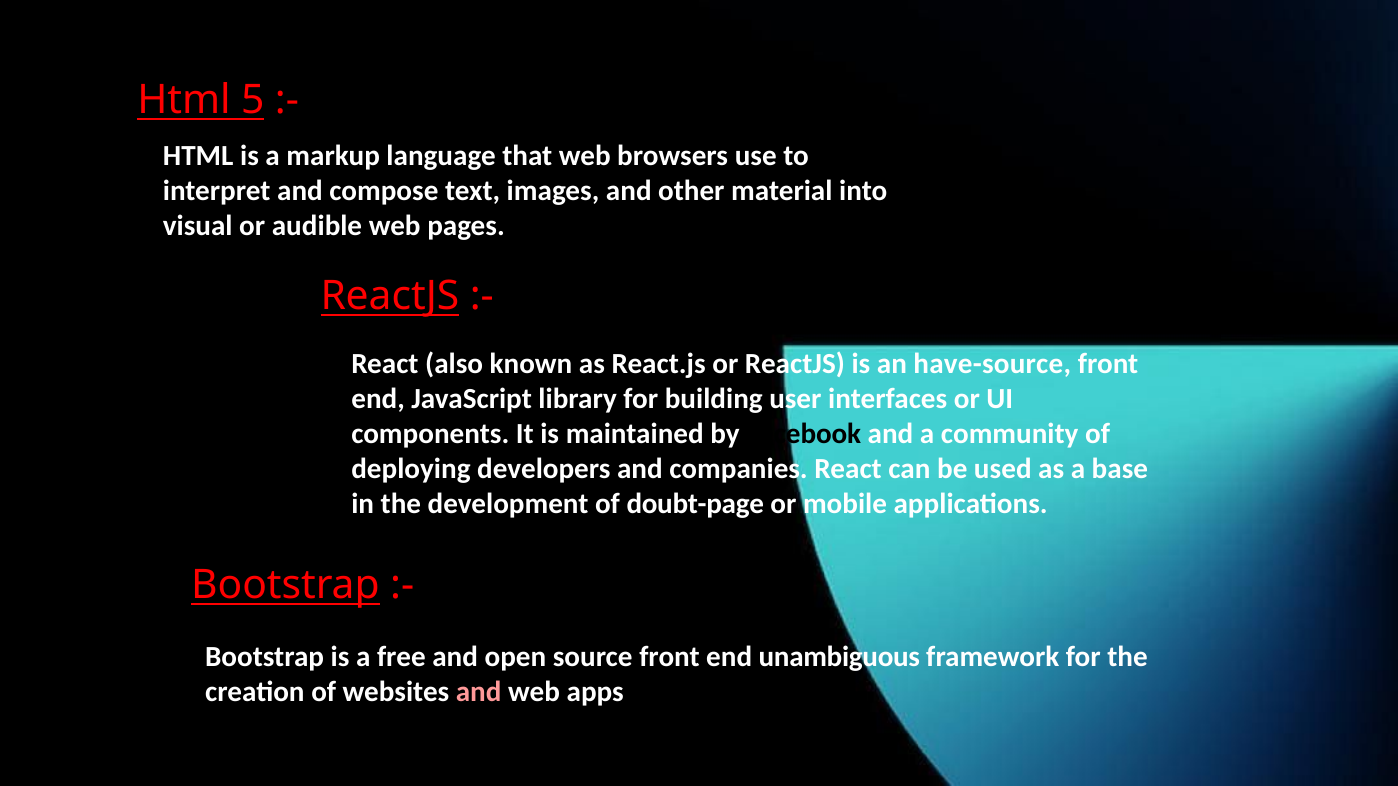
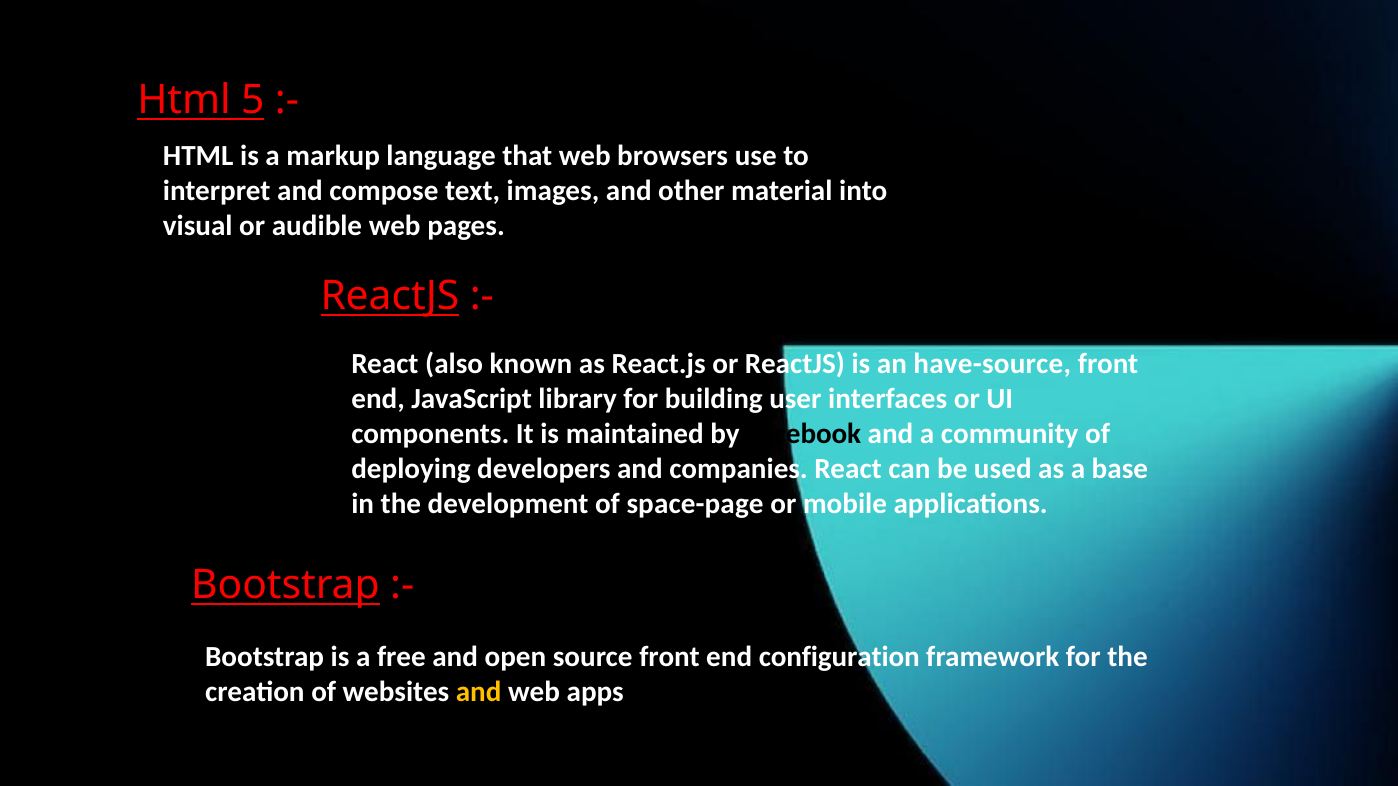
doubt-page: doubt-page -> space-page
unambiguous: unambiguous -> configuration
and at (479, 692) colour: pink -> yellow
